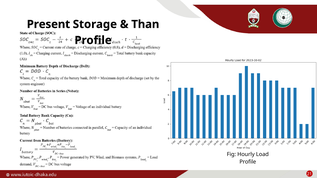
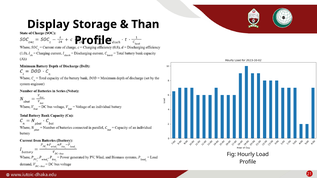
Present: Present -> Display
